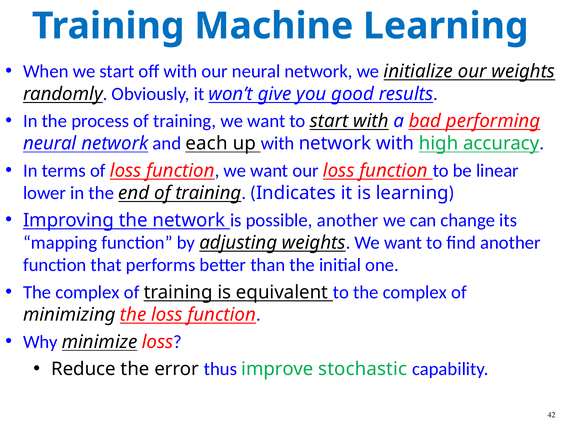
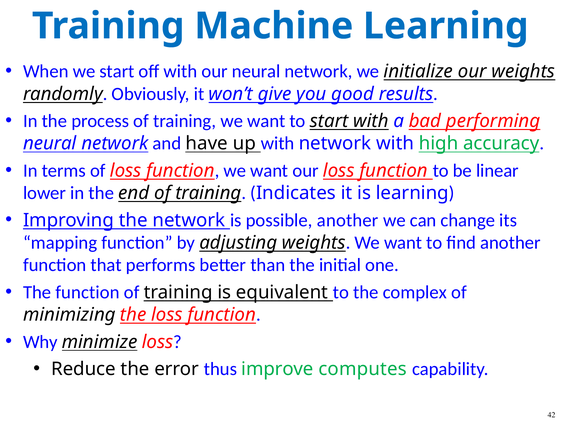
each: each -> have
complex at (88, 292): complex -> function
stochastic: stochastic -> computes
